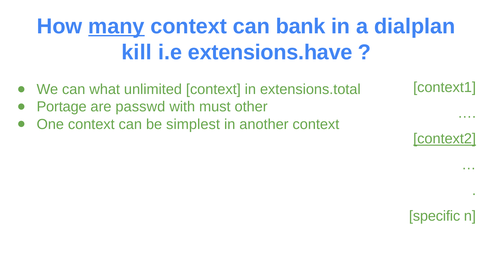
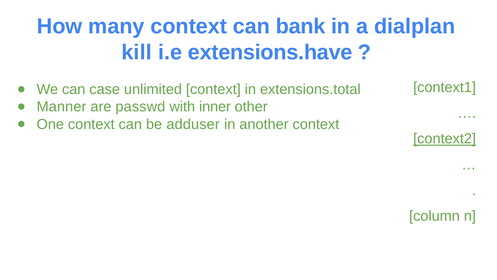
many underline: present -> none
what: what -> case
Portage: Portage -> Manner
must: must -> inner
simplest: simplest -> adduser
specific: specific -> column
